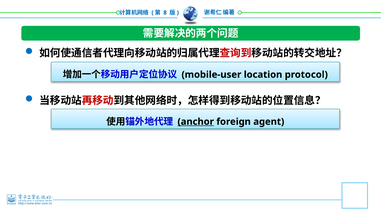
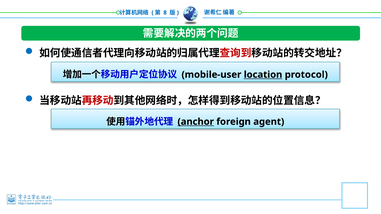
location underline: none -> present
